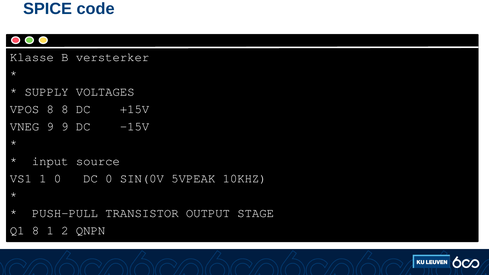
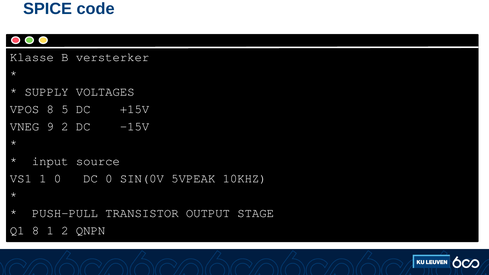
8 8: 8 -> 5
9 9: 9 -> 2
